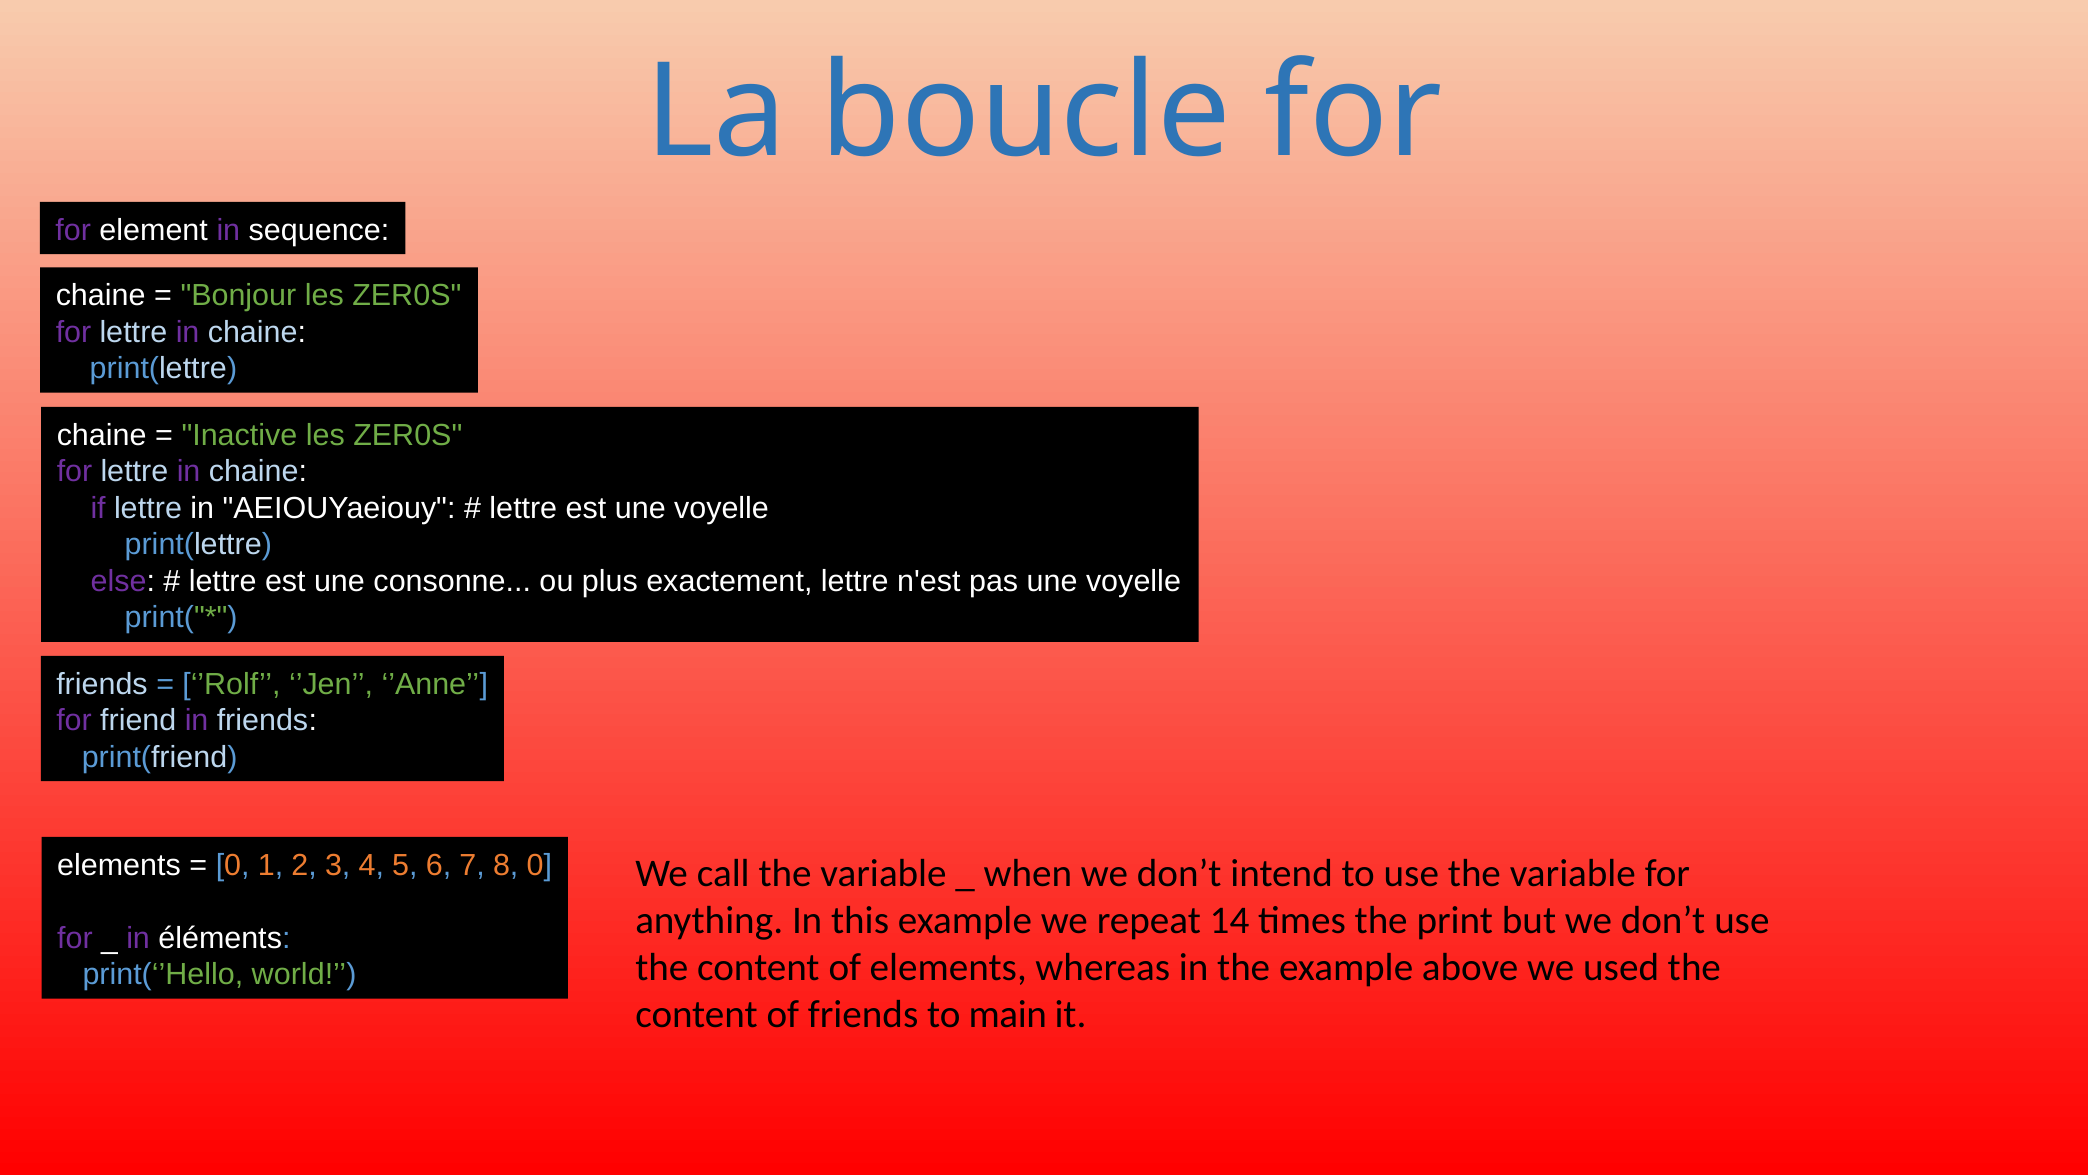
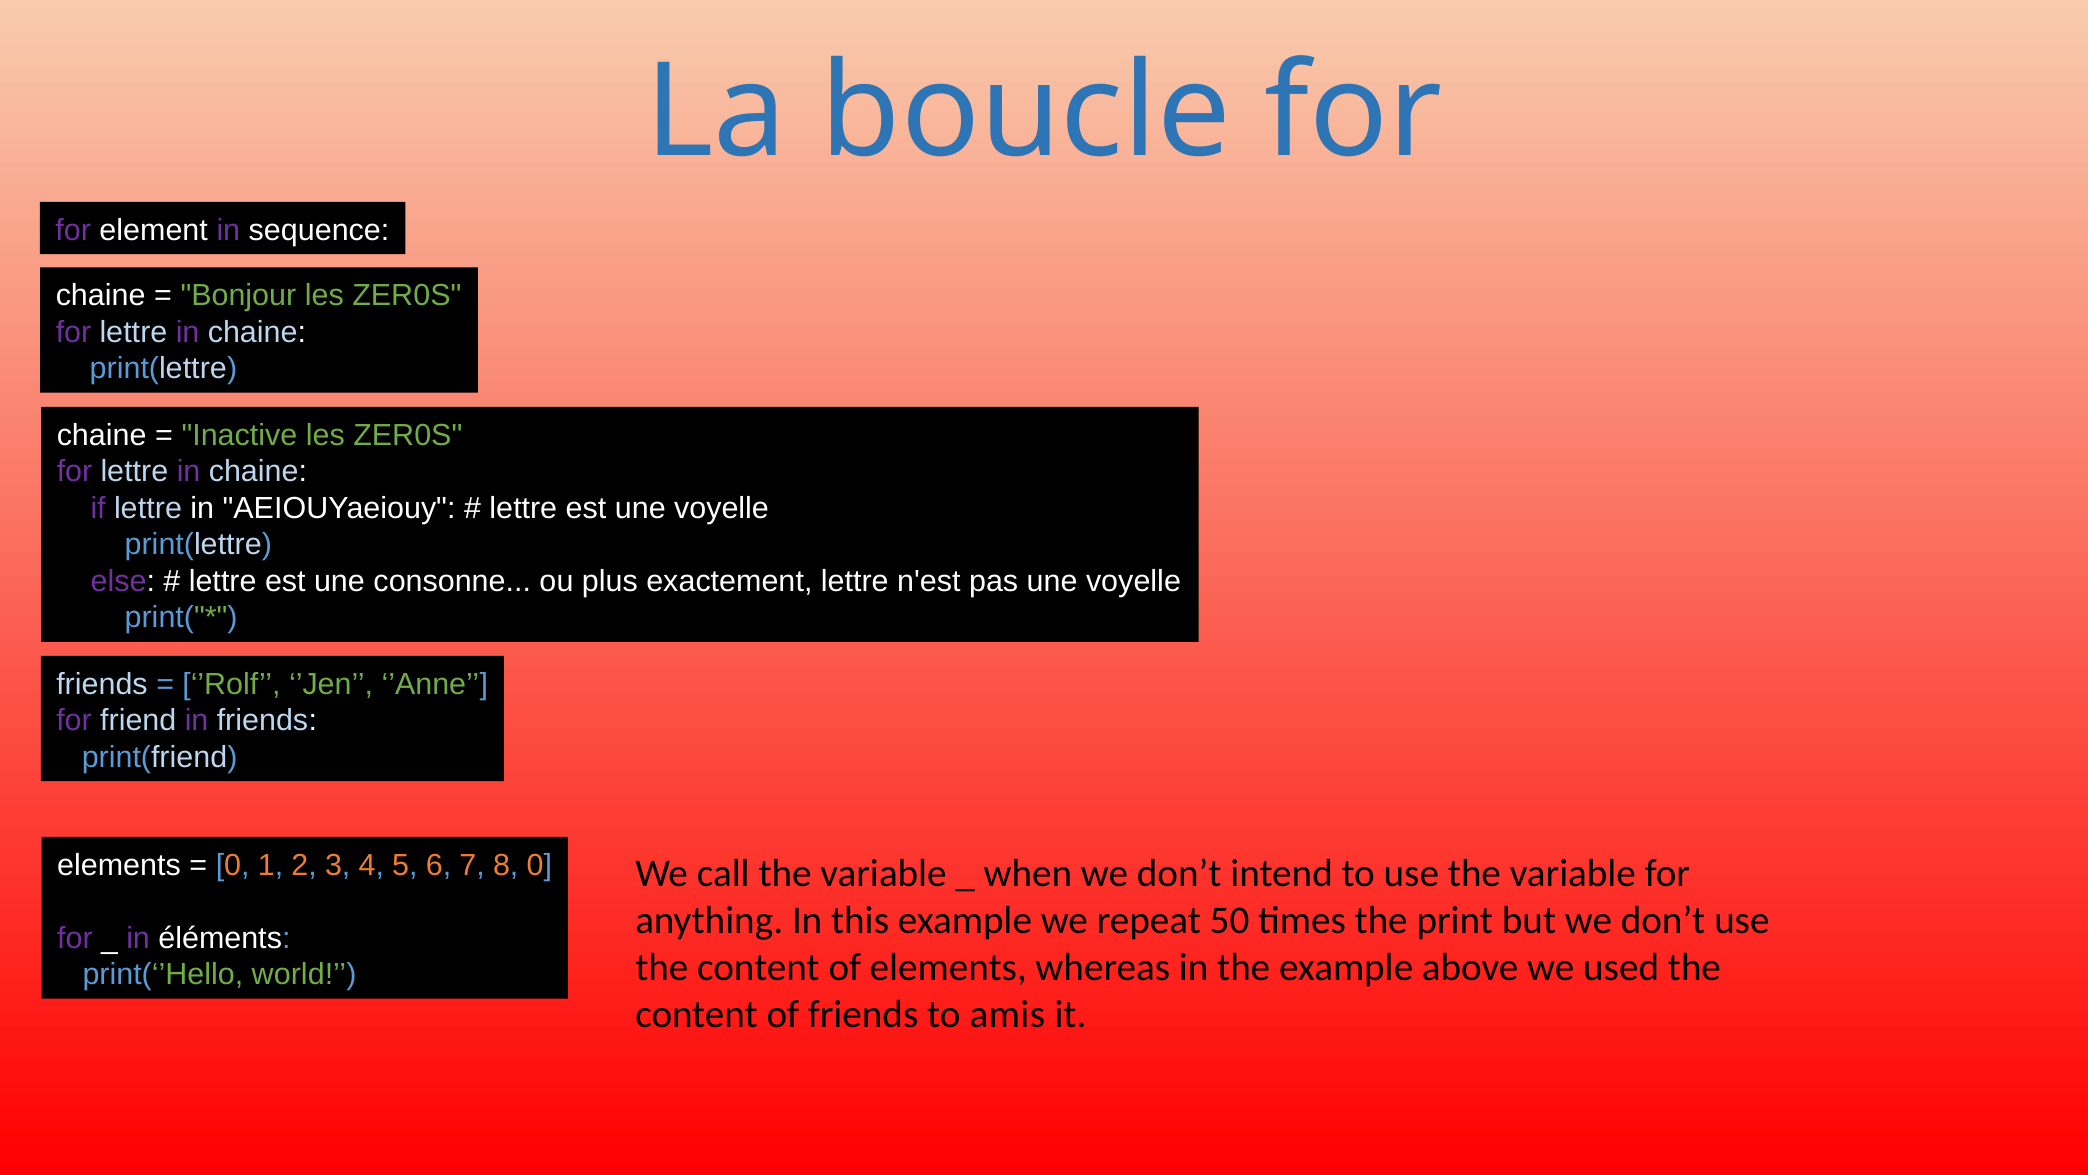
14: 14 -> 50
main: main -> amis
